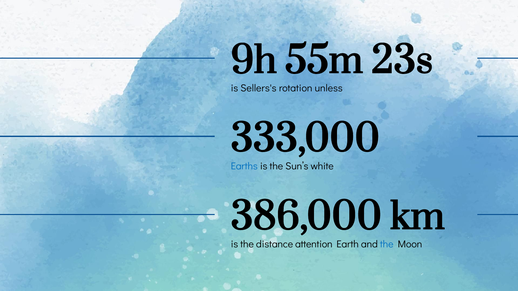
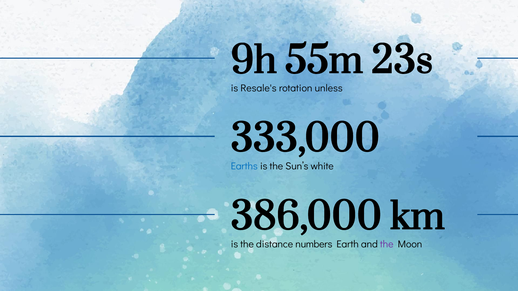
Sellers's: Sellers's -> Resale's
attention: attention -> numbers
the at (387, 245) colour: blue -> purple
